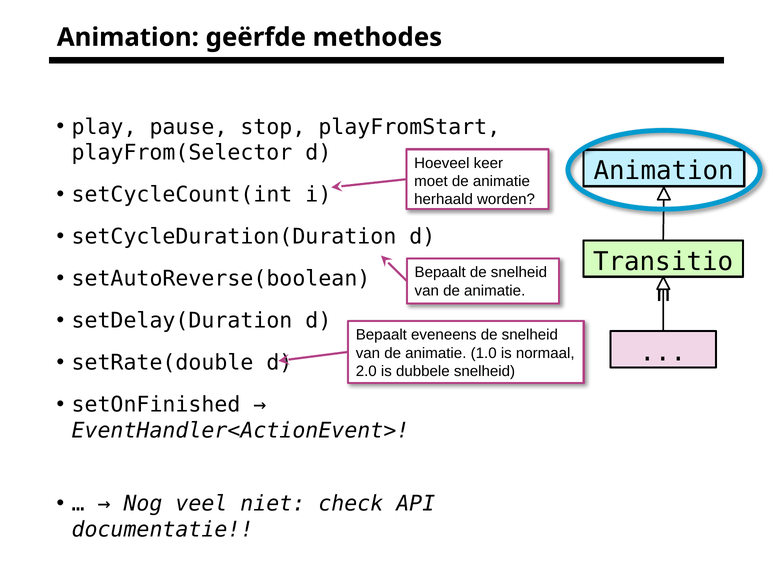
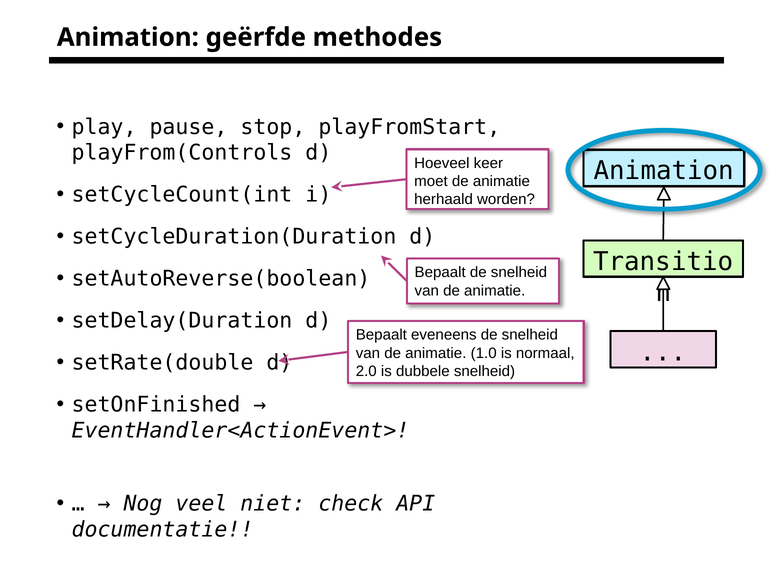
playFrom(Selector: playFrom(Selector -> playFrom(Controls
